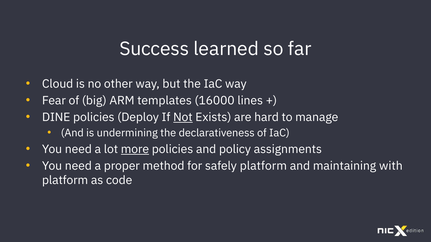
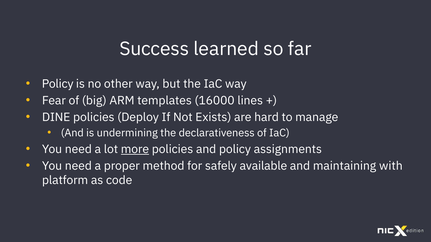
Cloud at (58, 84): Cloud -> Policy
Not underline: present -> none
safely platform: platform -> available
